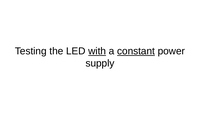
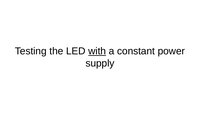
constant underline: present -> none
